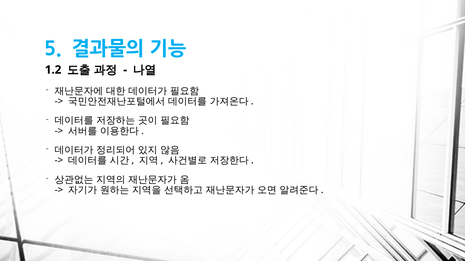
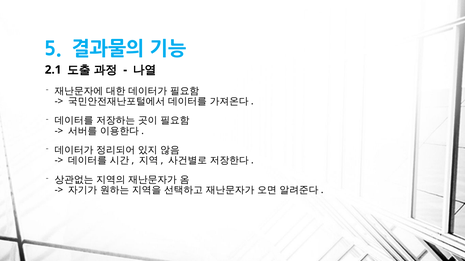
1.2: 1.2 -> 2.1
